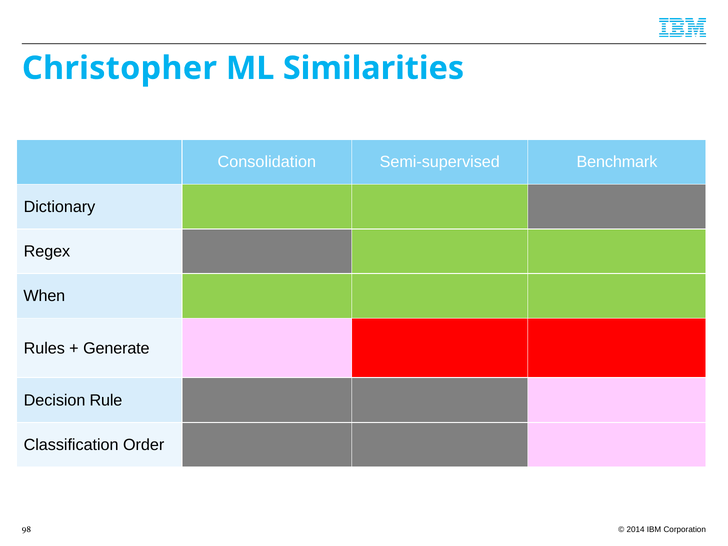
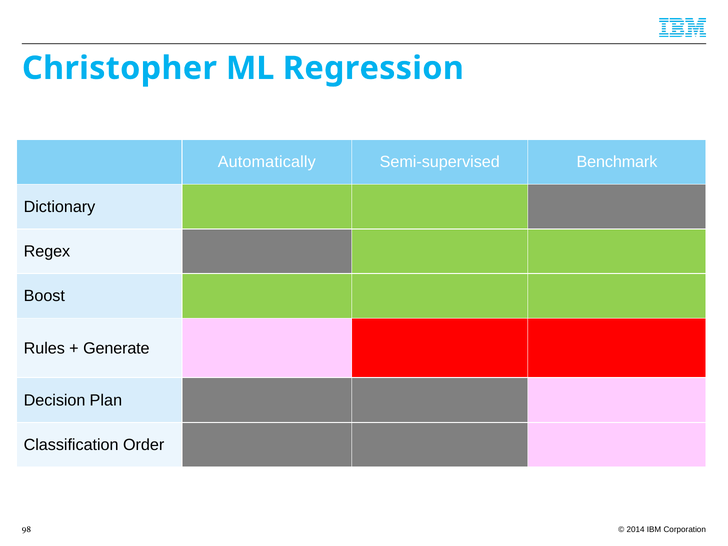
Similarities: Similarities -> Regression
Consolidation: Consolidation -> Automatically
When: When -> Boost
Rule: Rule -> Plan
